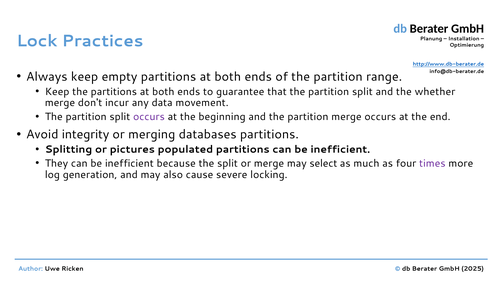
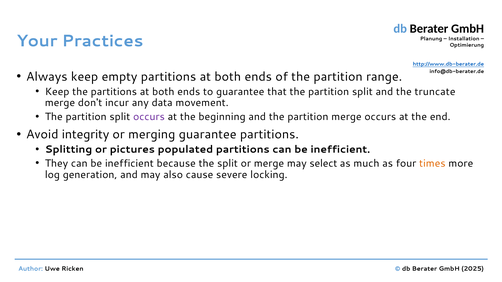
Lock: Lock -> Your
whether: whether -> truncate
merging databases: databases -> guarantee
times colour: purple -> orange
